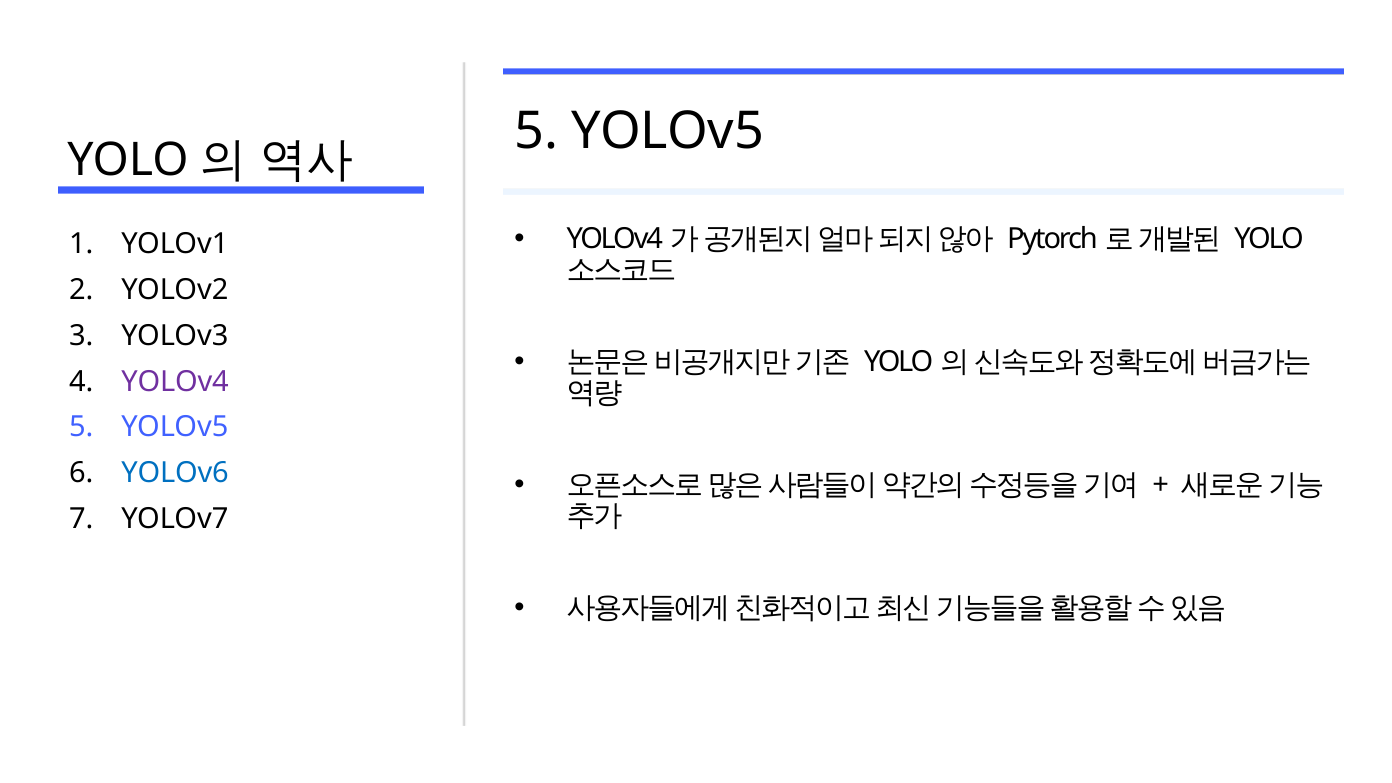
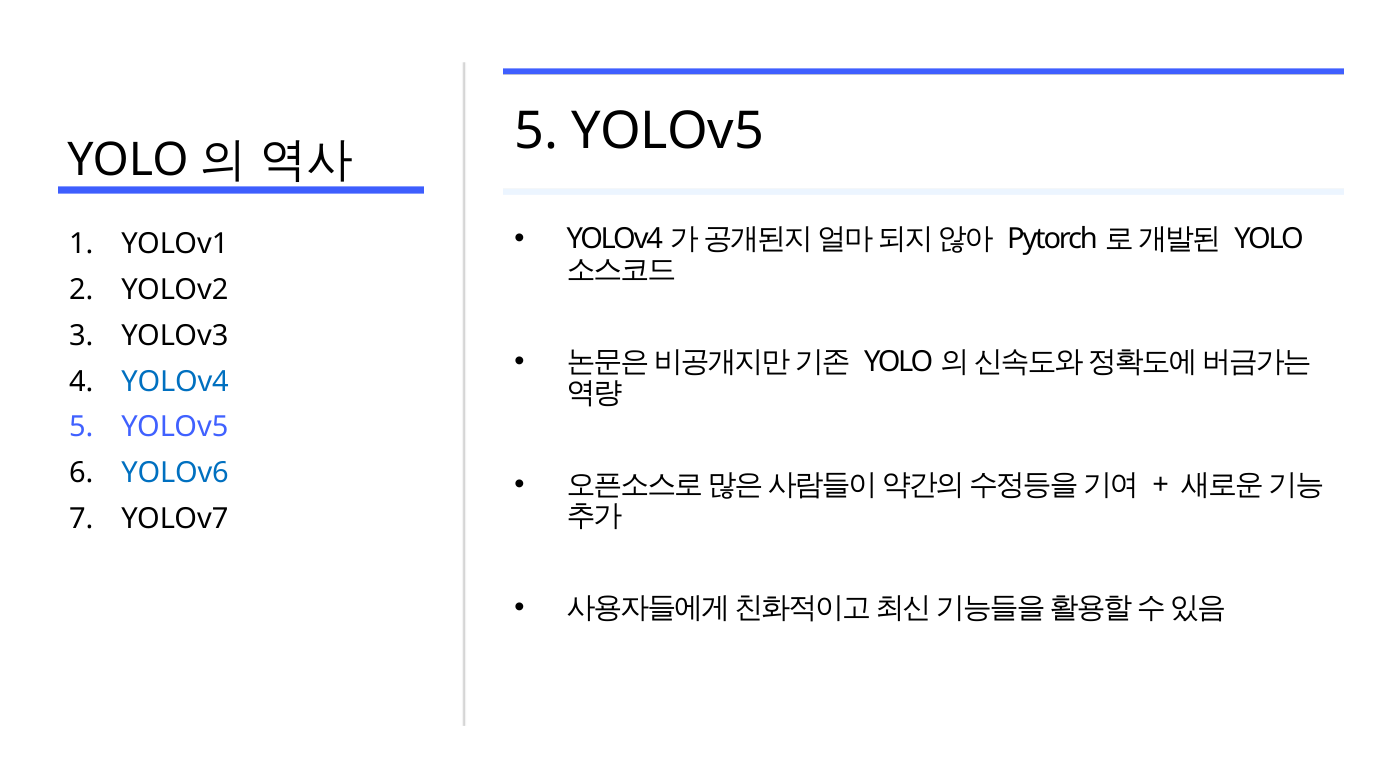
YOLOv4 colour: purple -> blue
